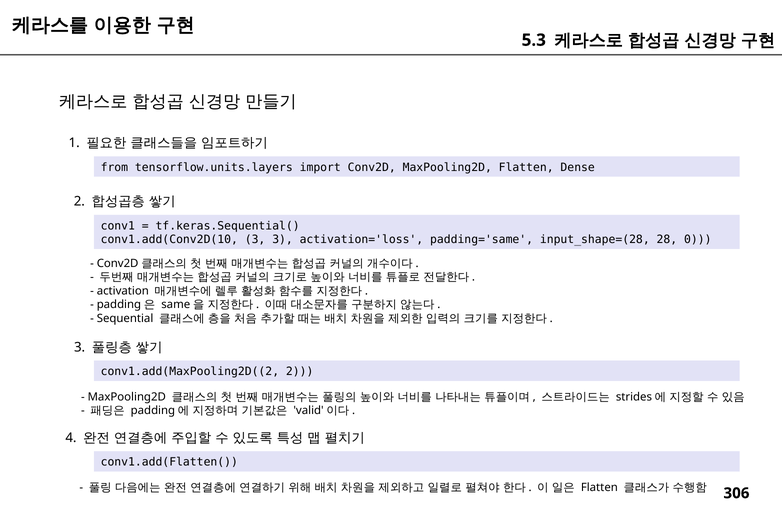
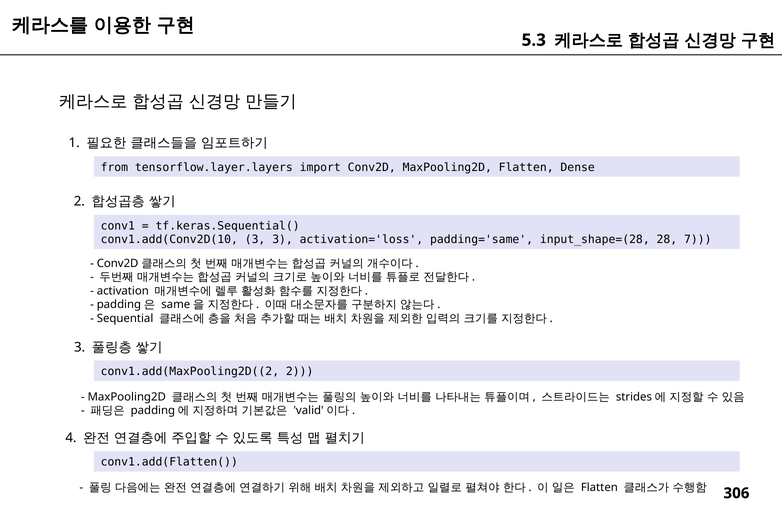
tensorflow.units.layers: tensorflow.units.layers -> tensorflow.layer.layers
0: 0 -> 7
